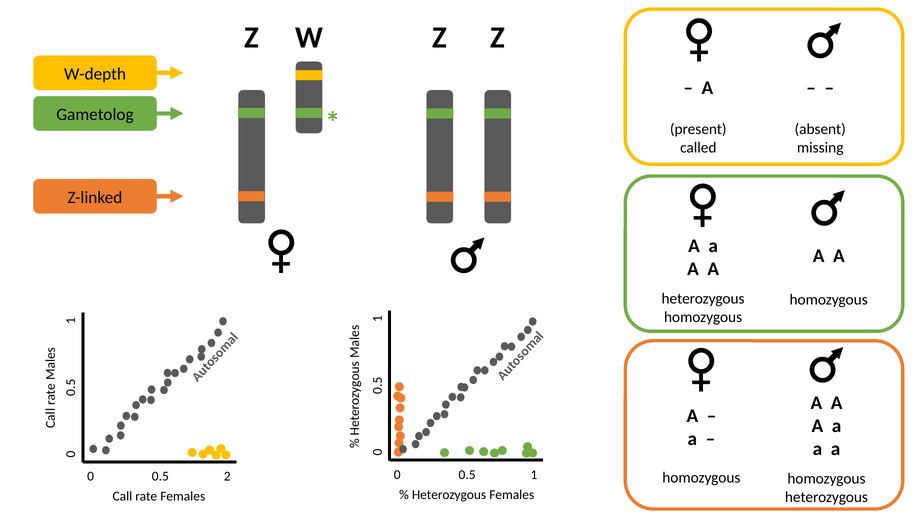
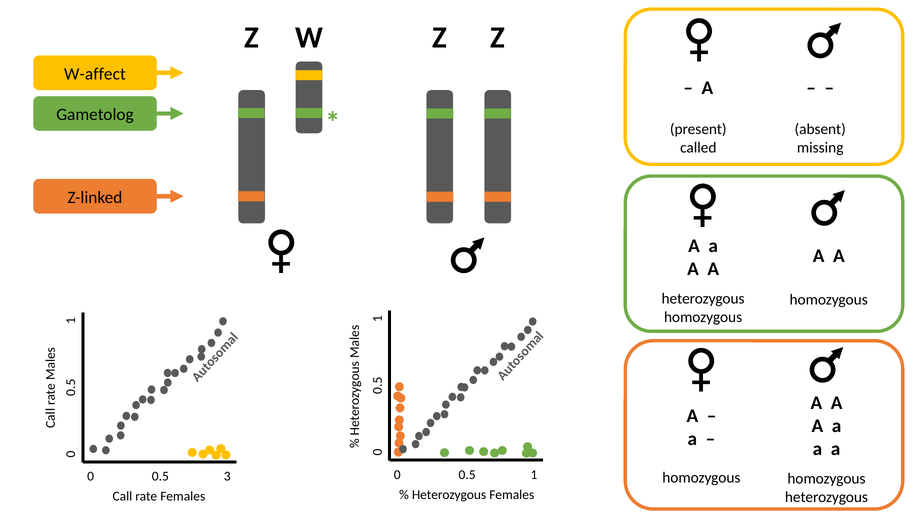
W-depth: W-depth -> W-affect
2: 2 -> 3
